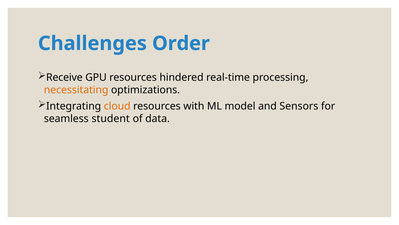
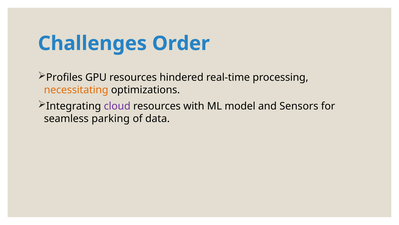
Receive: Receive -> Profiles
cloud colour: orange -> purple
student: student -> parking
